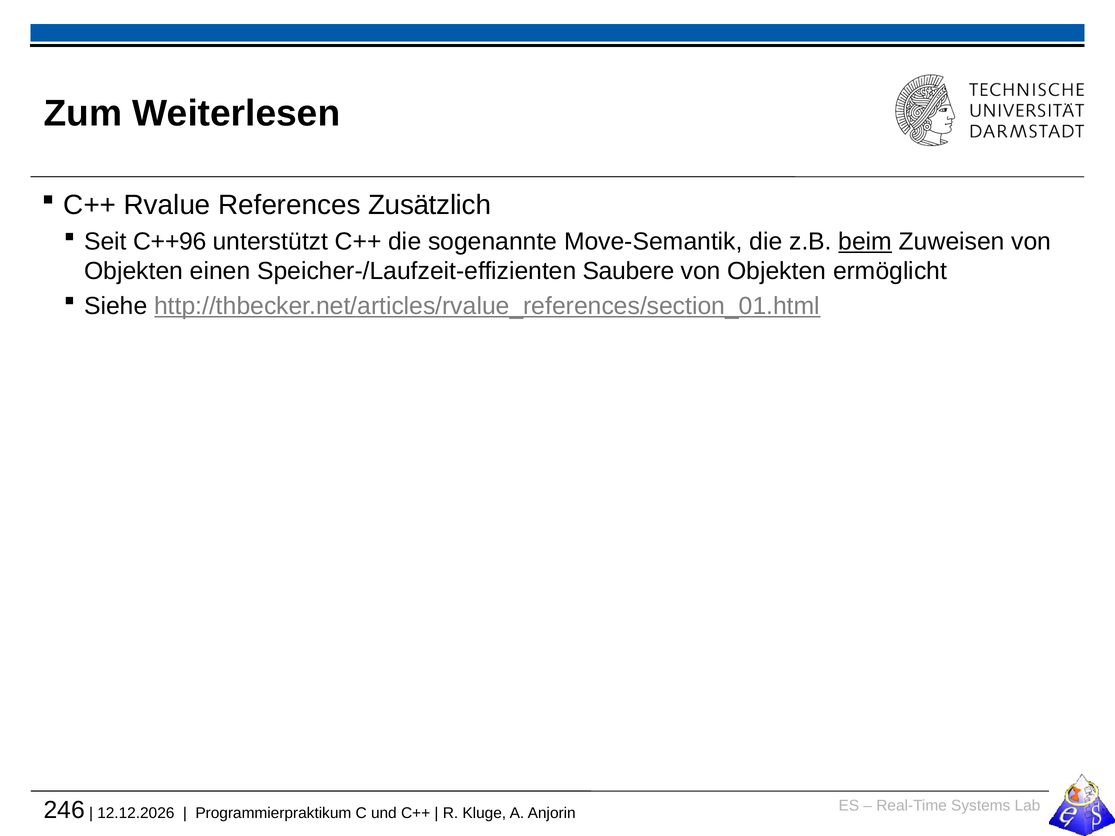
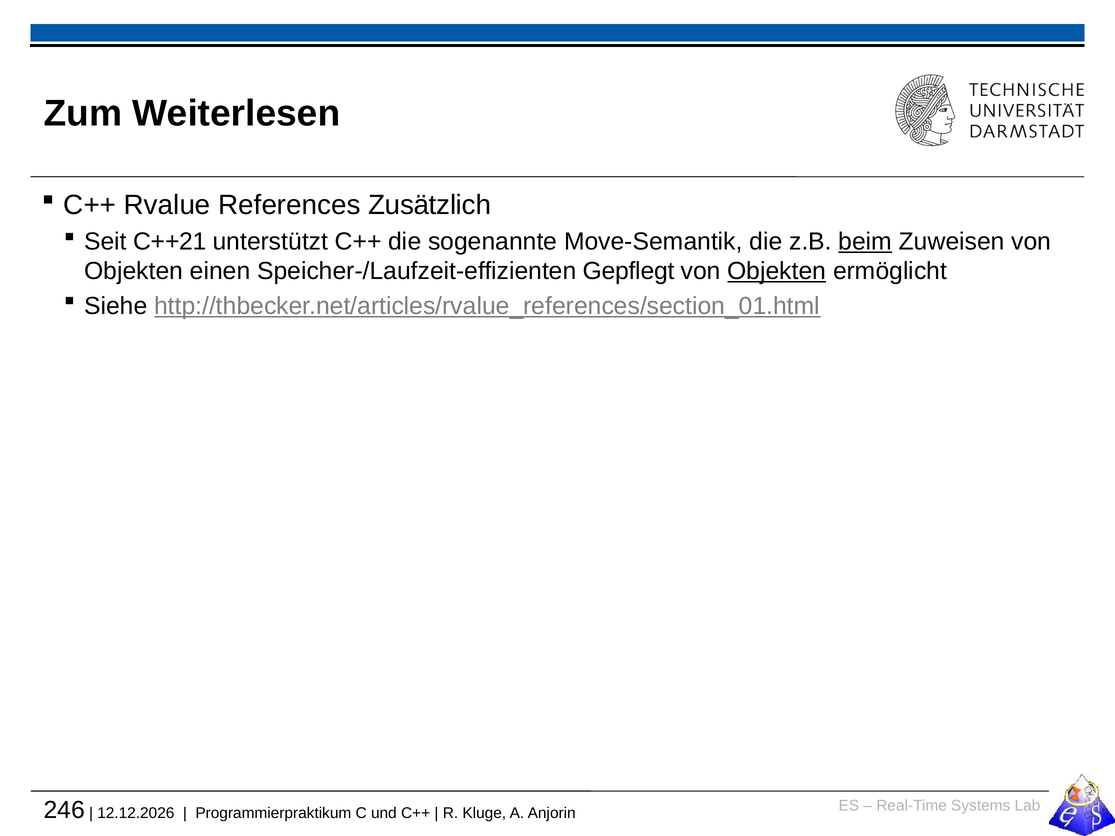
C++96: C++96 -> C++21
Saubere: Saubere -> Gepflegt
Objekten at (777, 271) underline: none -> present
